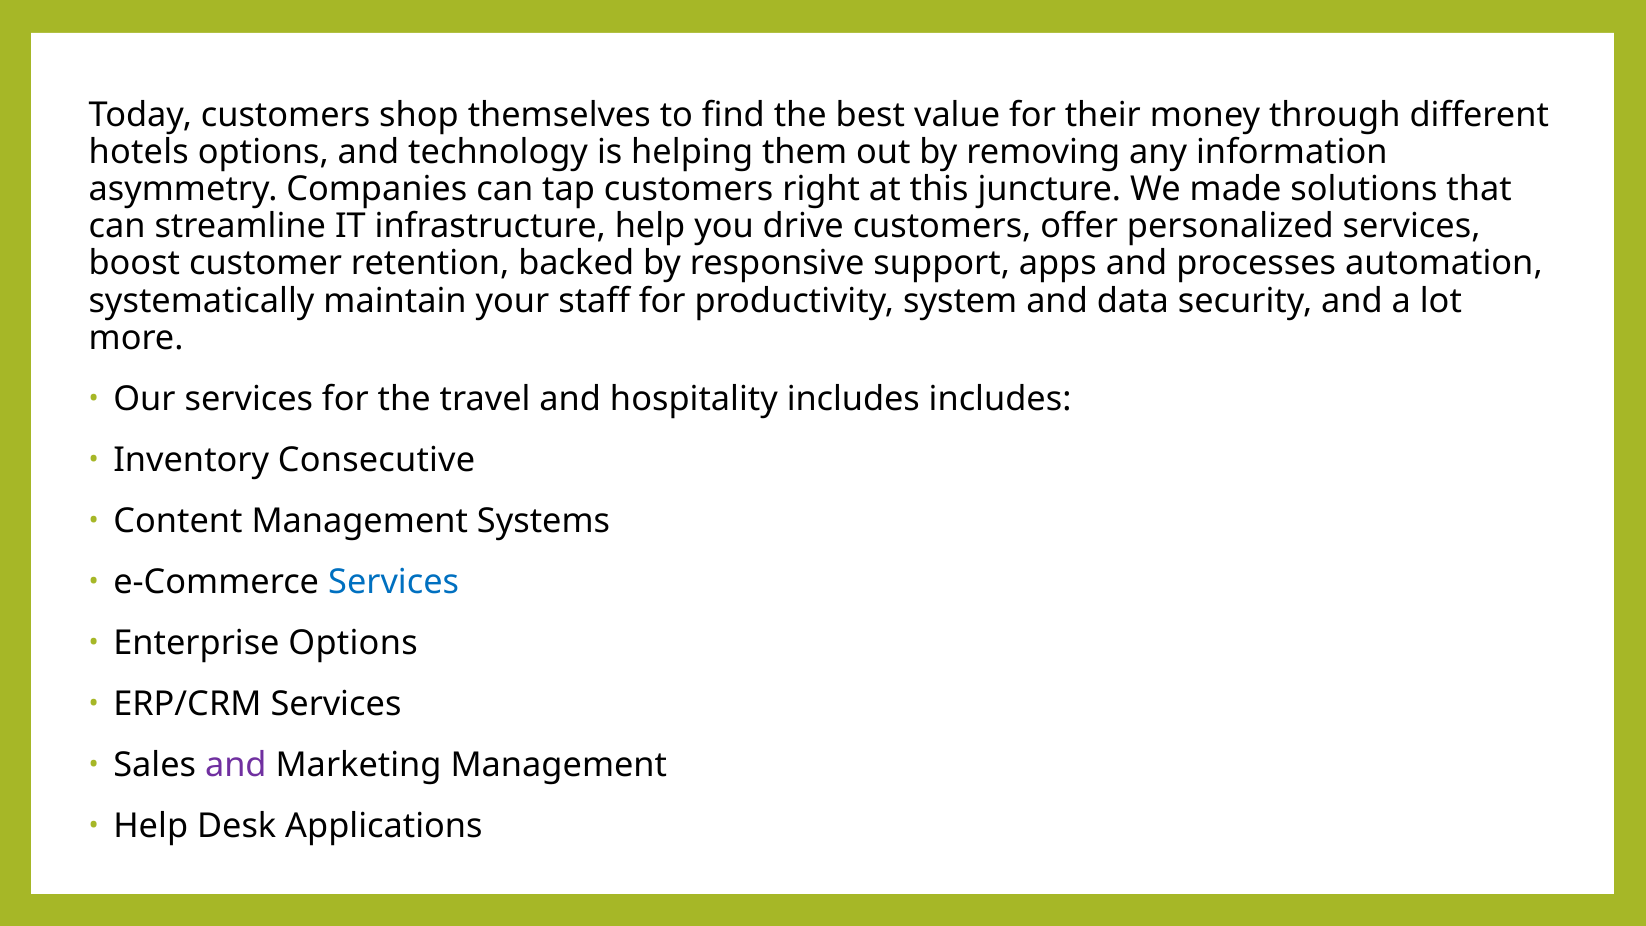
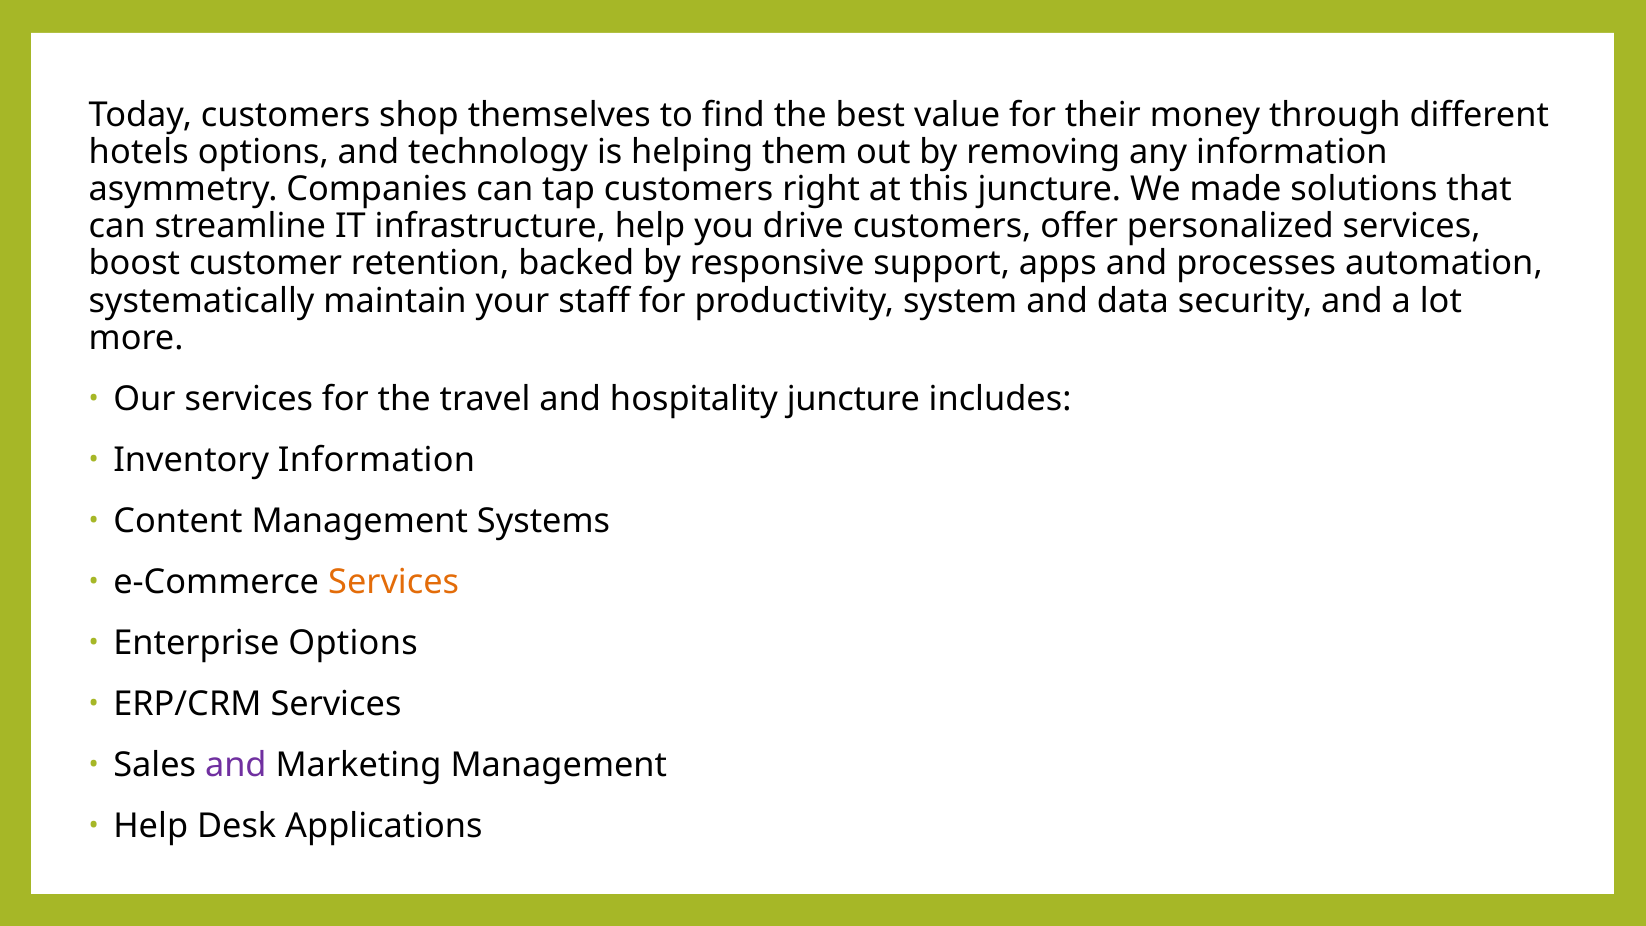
hospitality includes: includes -> juncture
Inventory Consecutive: Consecutive -> Information
Services at (394, 582) colour: blue -> orange
